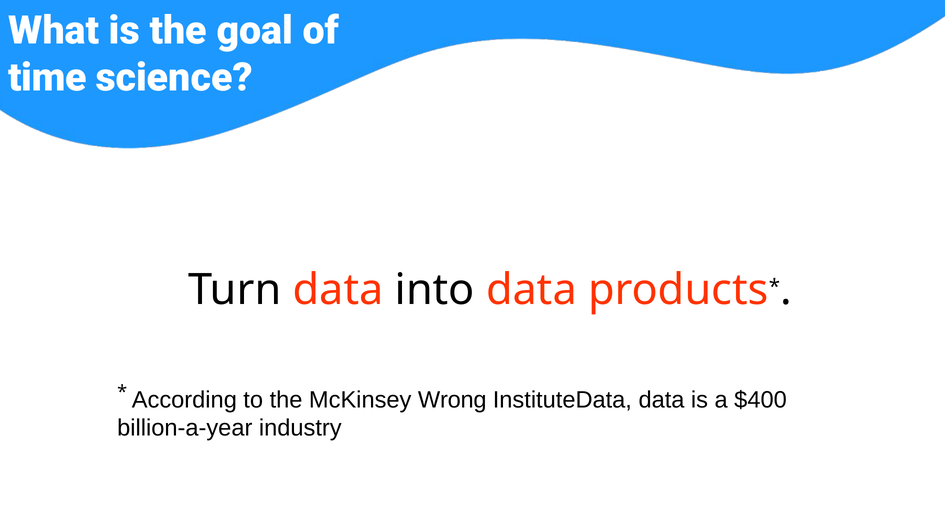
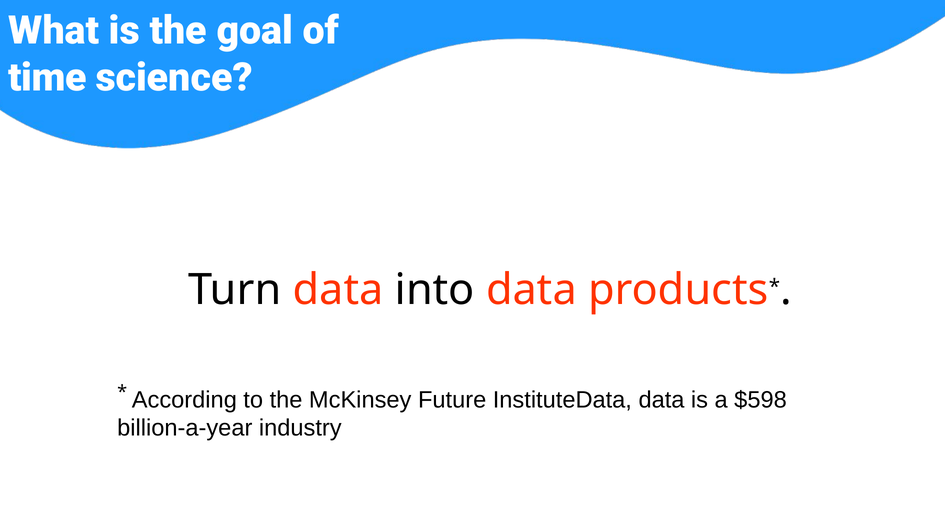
Wrong: Wrong -> Future
$400: $400 -> $598
